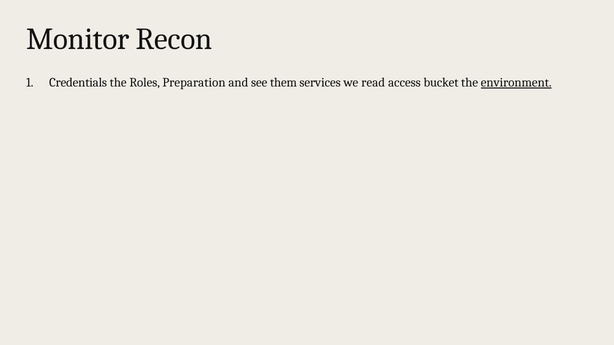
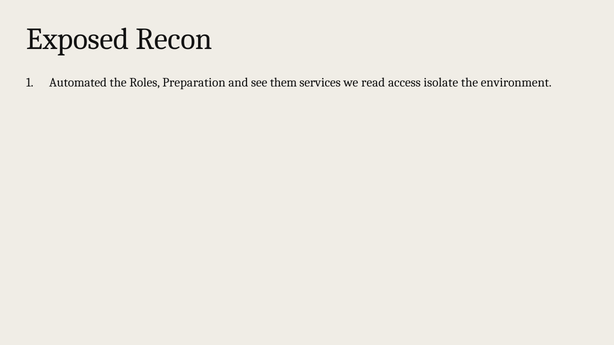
Monitor: Monitor -> Exposed
Credentials: Credentials -> Automated
bucket: bucket -> isolate
environment underline: present -> none
